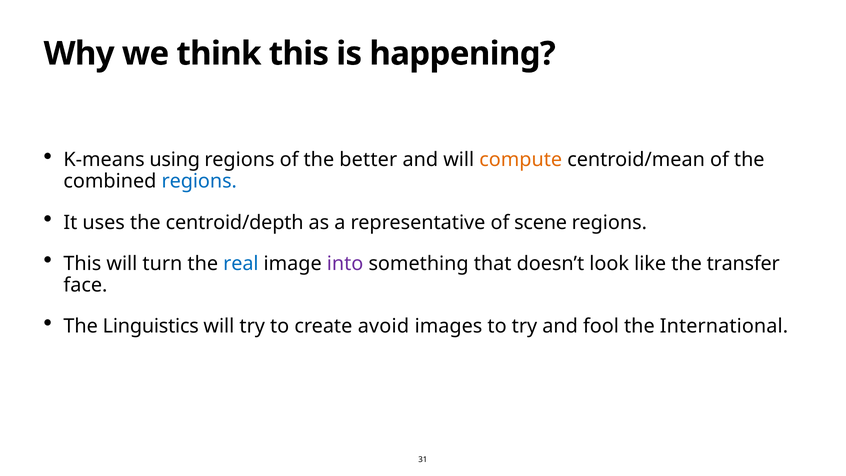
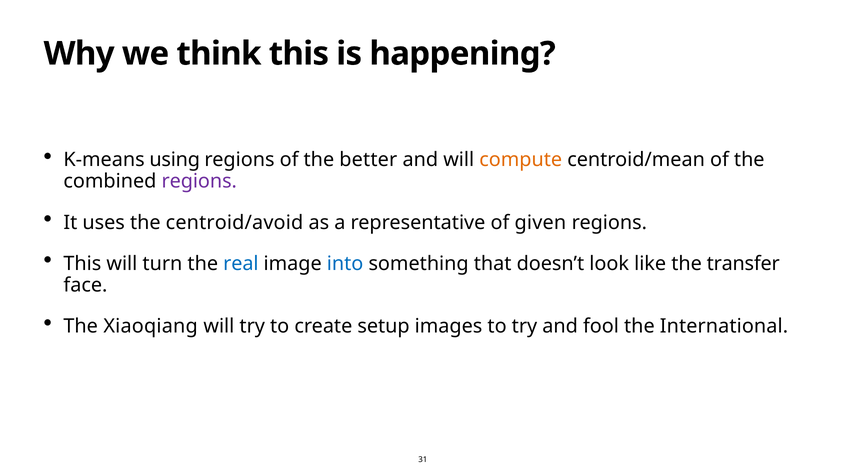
regions at (199, 181) colour: blue -> purple
centroid/depth: centroid/depth -> centroid/avoid
scene: scene -> given
into colour: purple -> blue
Linguistics: Linguistics -> Xiaoqiang
avoid: avoid -> setup
